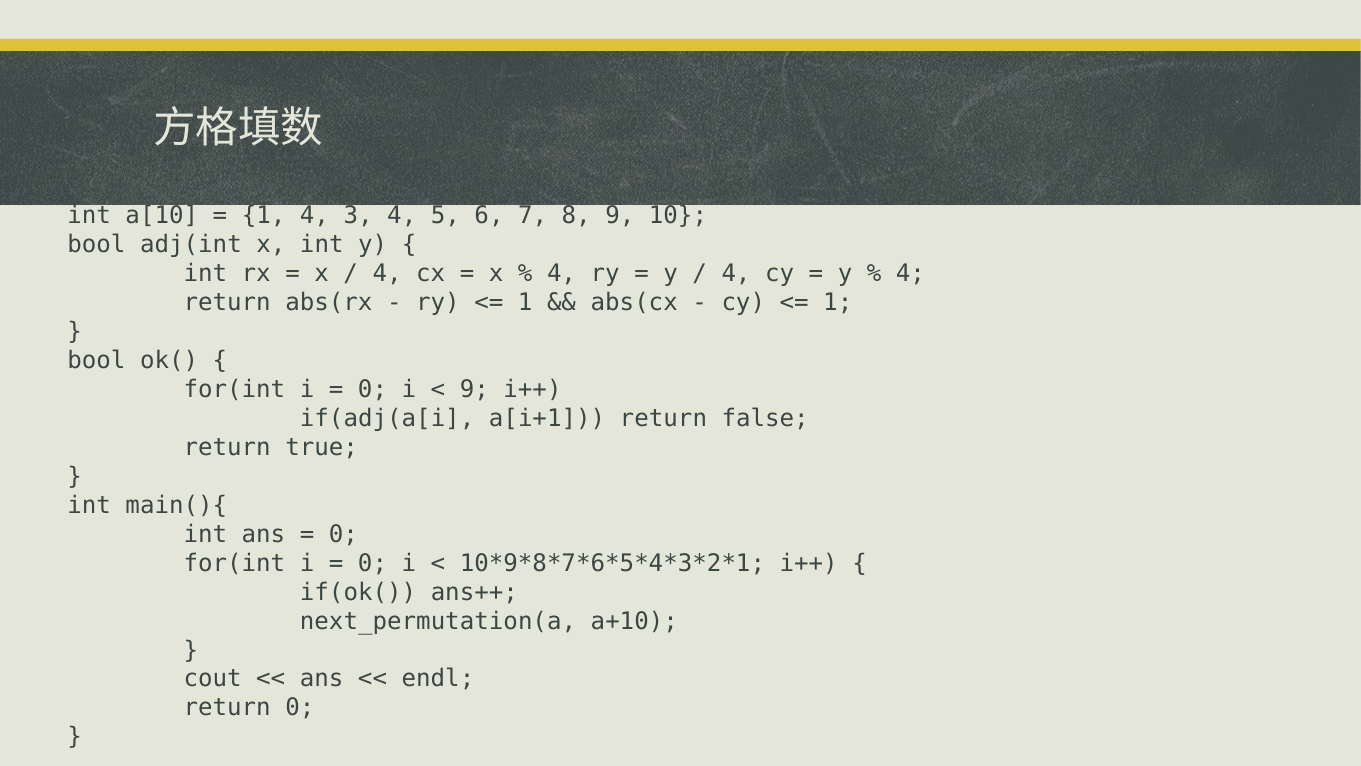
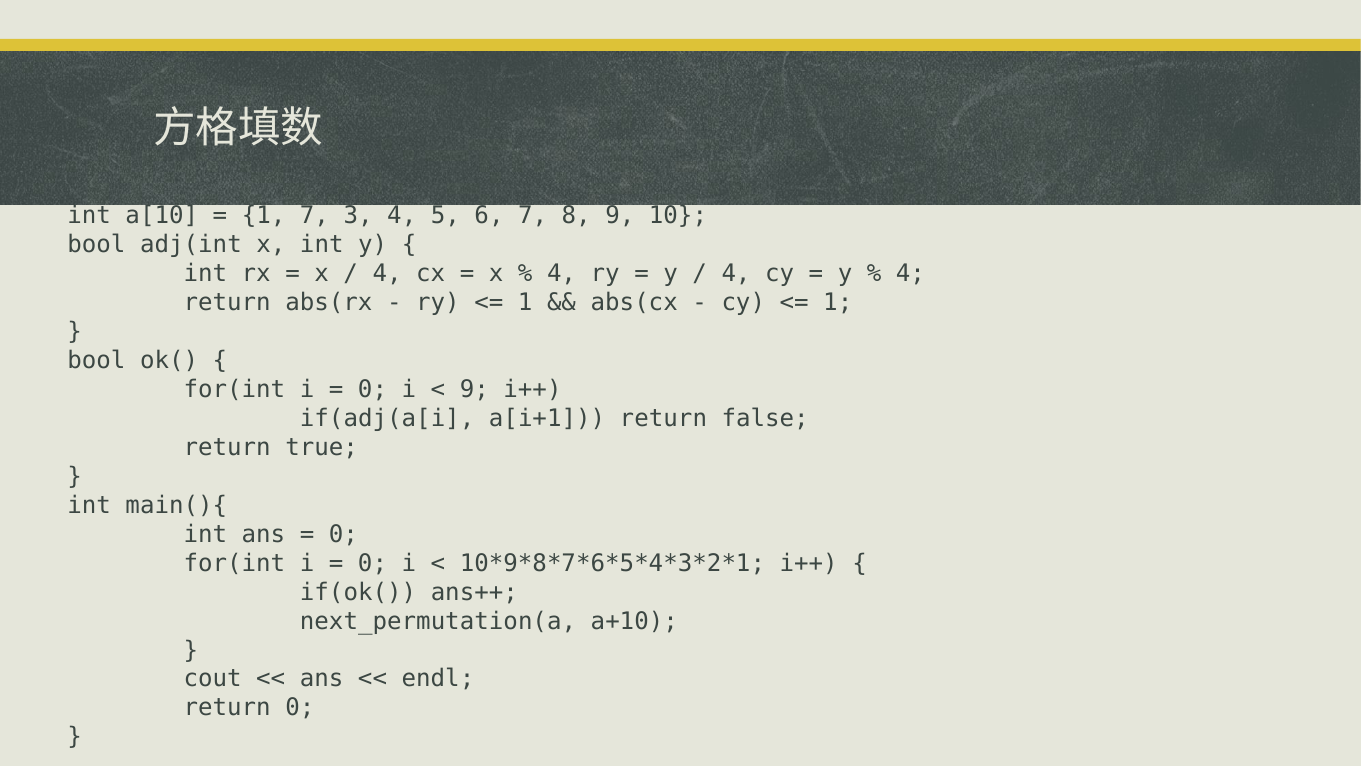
1 4: 4 -> 7
